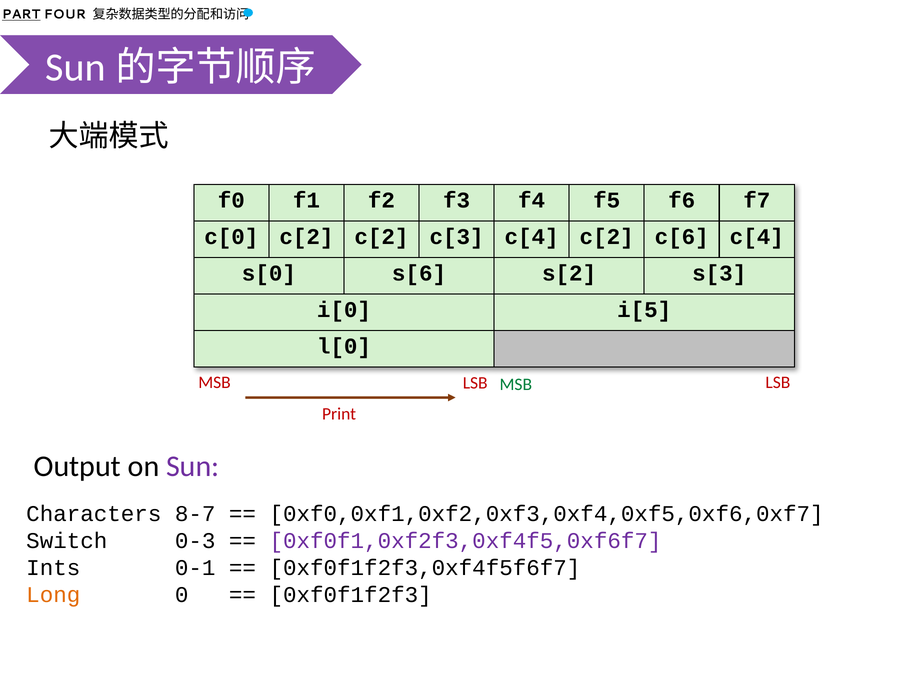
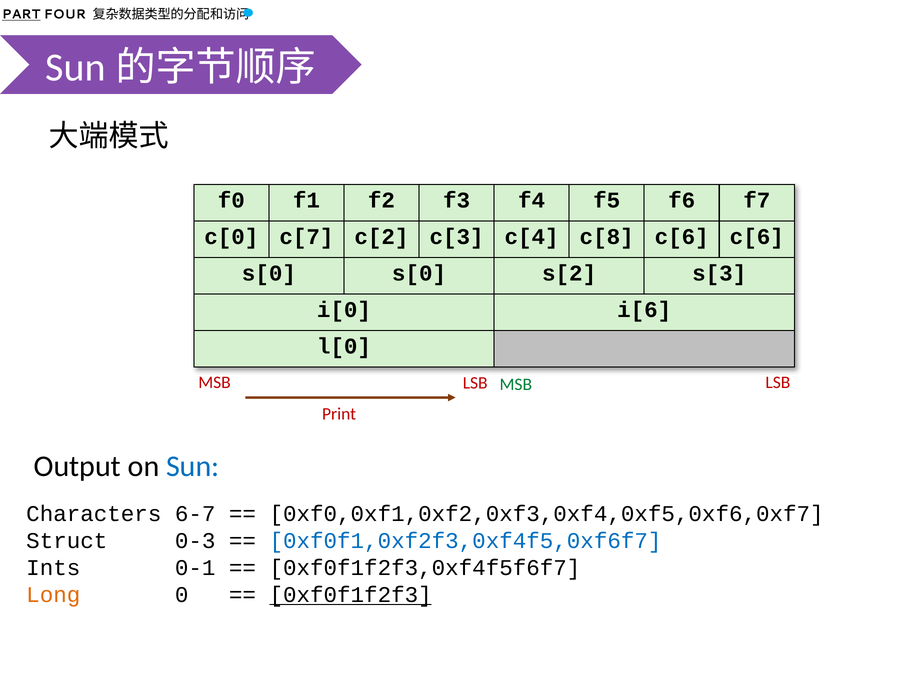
c[0 c[2: c[2 -> c[7
c[4 c[2: c[2 -> c[8
c[6 c[4: c[4 -> c[6
s[0 s[6: s[6 -> s[0
i[5: i[5 -> i[6
Sun colour: purple -> blue
8-7: 8-7 -> 6-7
Switch: Switch -> Struct
0xf0f1,0xf2f3,0xf4f5,0xf6f7 colour: purple -> blue
0xf0f1f2f3 underline: none -> present
